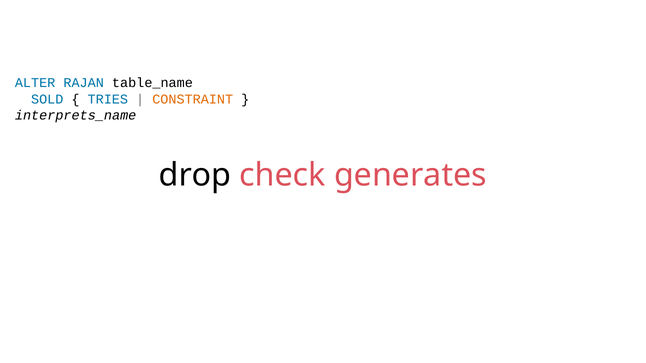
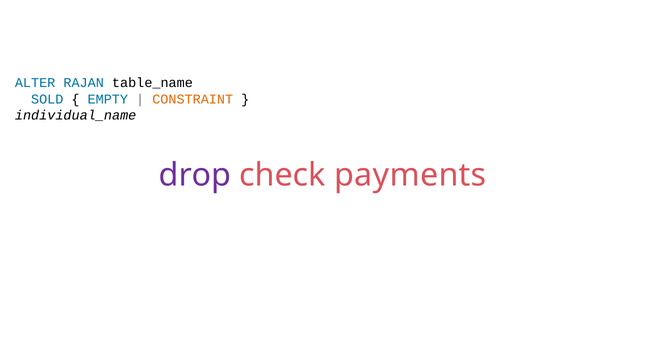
TRIES: TRIES -> EMPTY
interprets_name: interprets_name -> individual_name
drop colour: black -> purple
generates: generates -> payments
